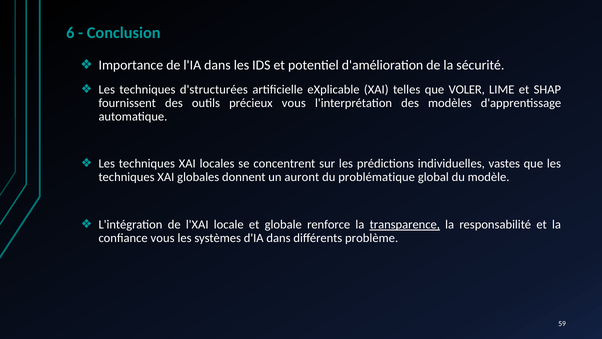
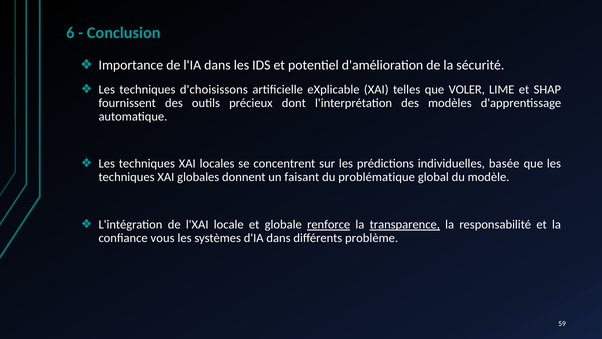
d'structurées: d'structurées -> d'choisissons
précieux vous: vous -> dont
vastes: vastes -> basée
auront: auront -> faisant
renforce underline: none -> present
